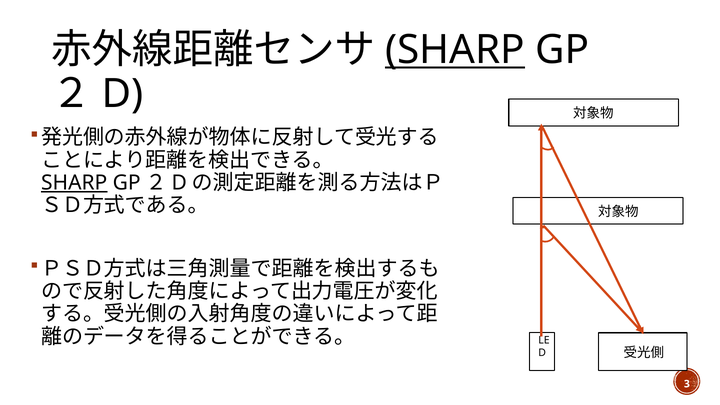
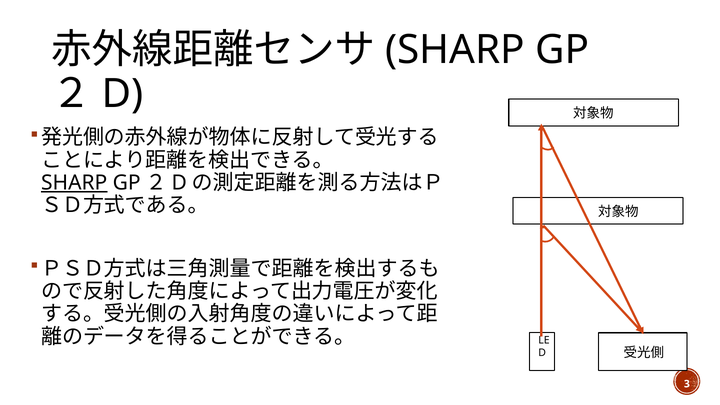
SHARP at (455, 50) underline: present -> none
